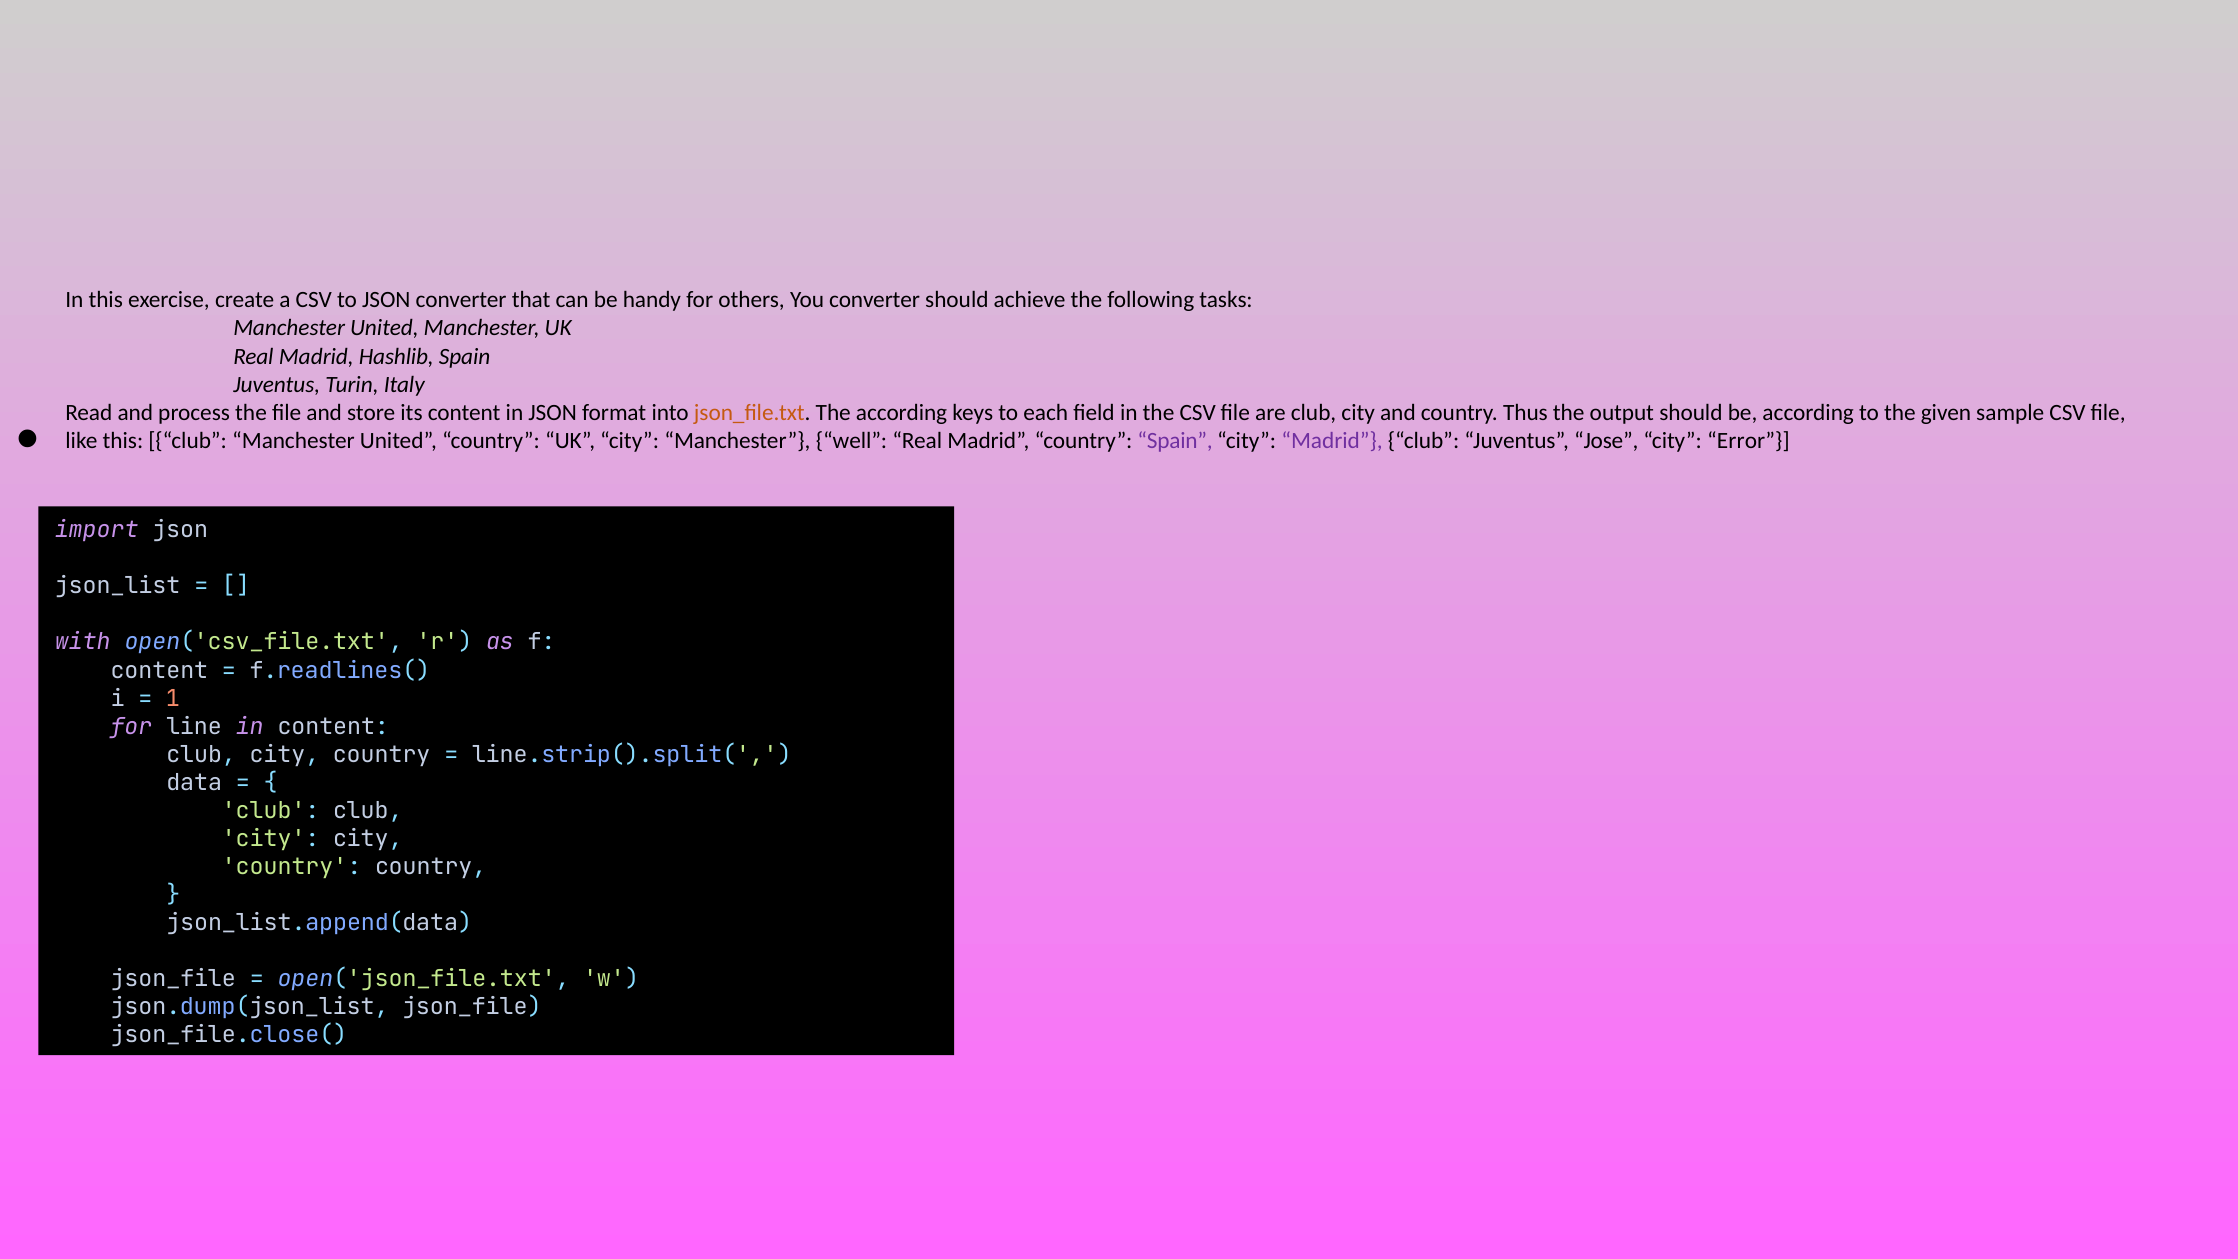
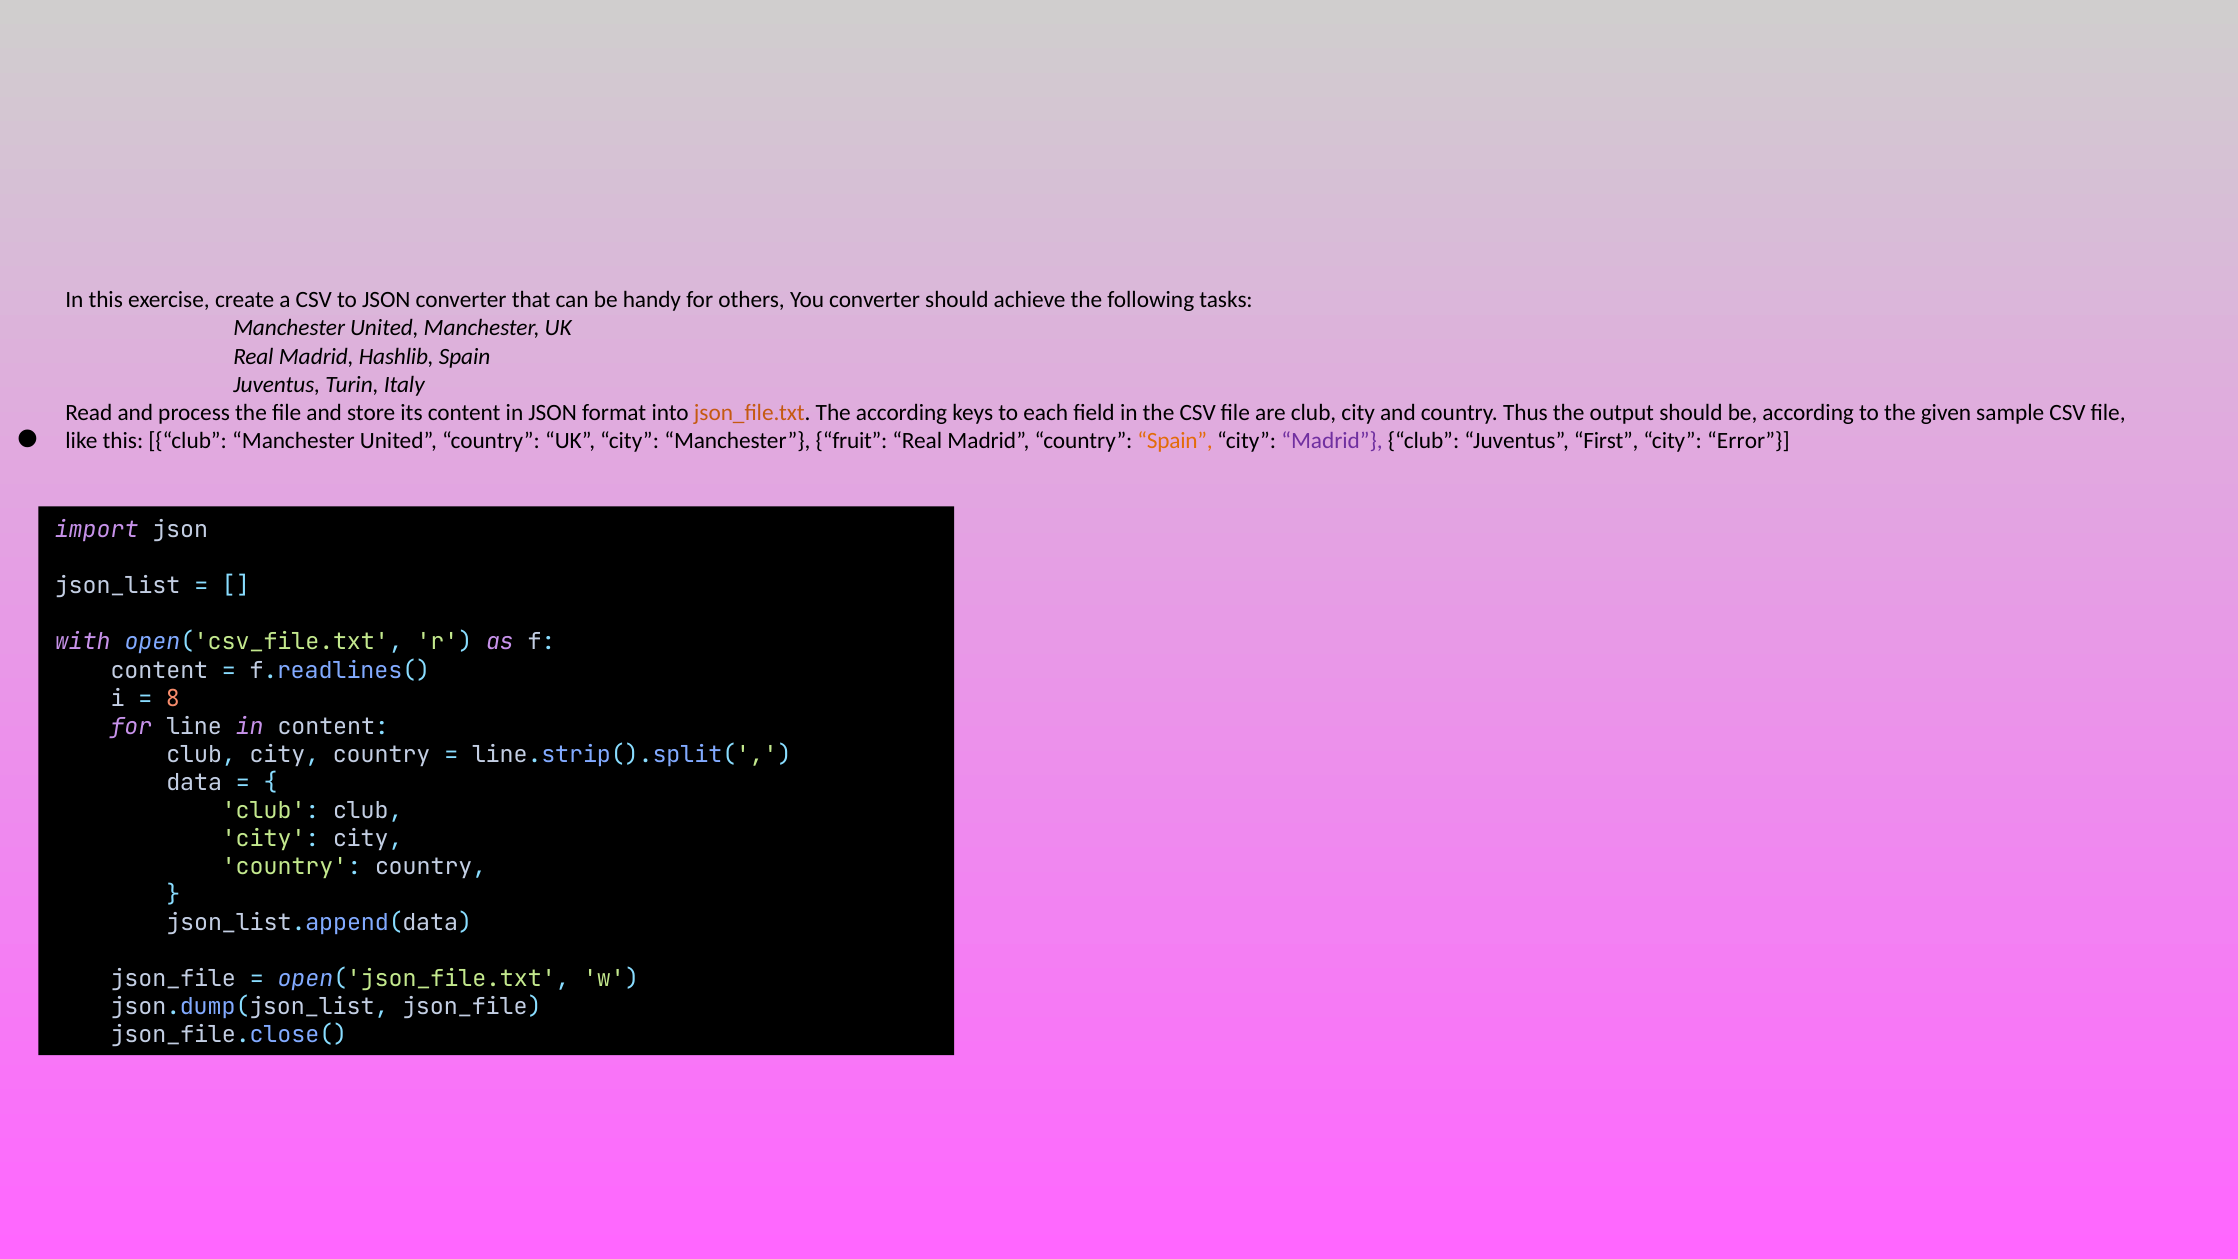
well: well -> fruit
Spain at (1175, 440) colour: purple -> orange
Jose: Jose -> First
1: 1 -> 8
